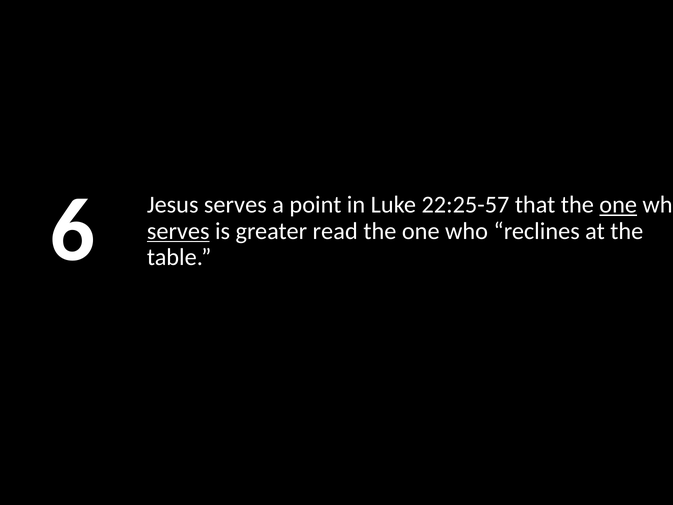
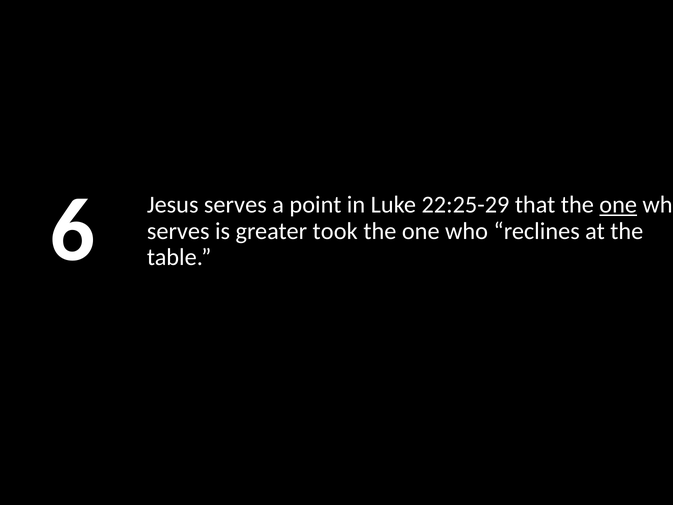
22:25-57: 22:25-57 -> 22:25-29
serves at (178, 231) underline: present -> none
read: read -> took
